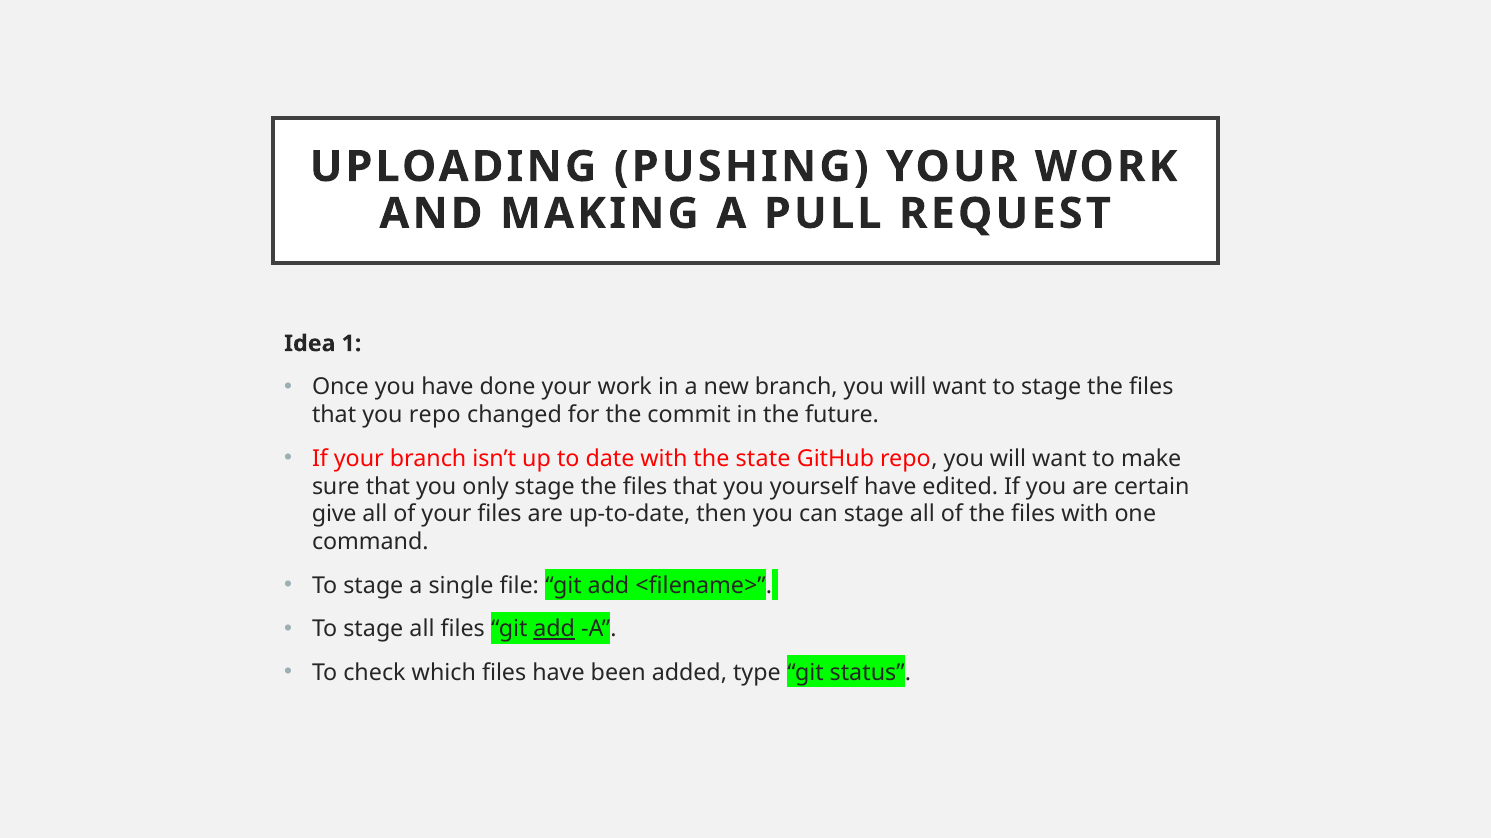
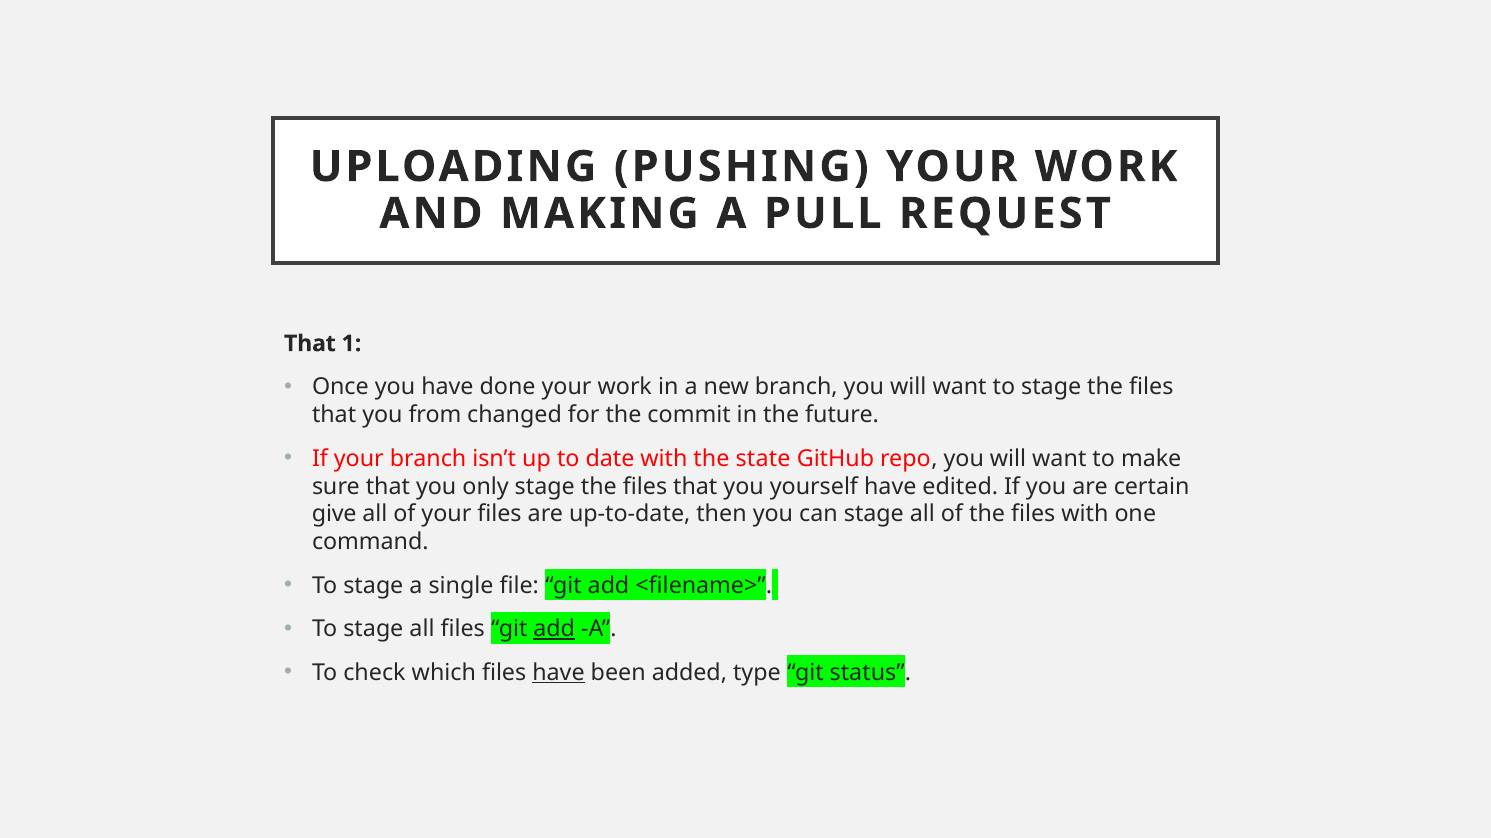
Idea at (310, 344): Idea -> That
you repo: repo -> from
have at (558, 673) underline: none -> present
